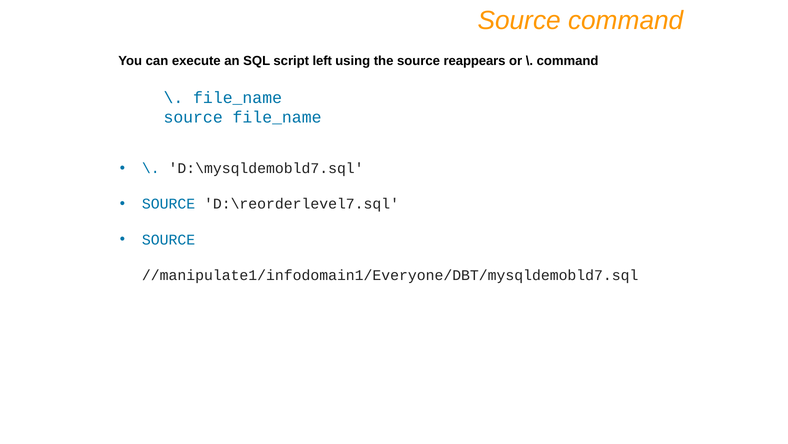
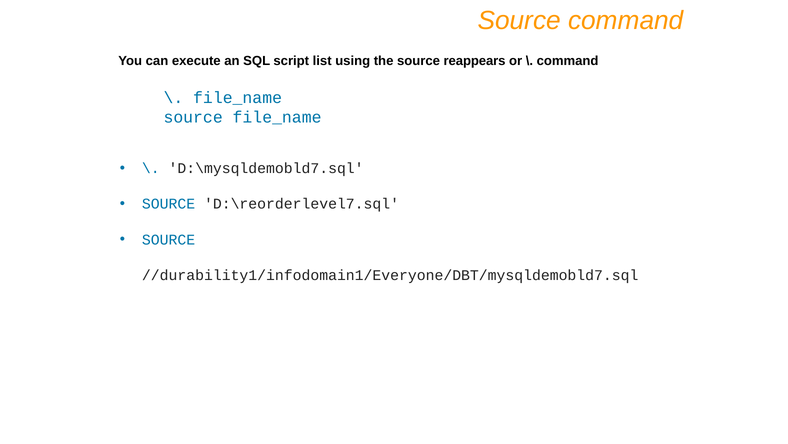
left: left -> list
//manipulate1/infodomain1/Everyone/DBT/mysqldemobld7.sql: //manipulate1/infodomain1/Everyone/DBT/mysqldemobld7.sql -> //durability1/infodomain1/Everyone/DBT/mysqldemobld7.sql
